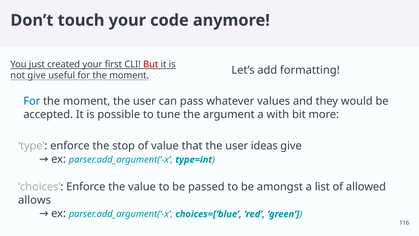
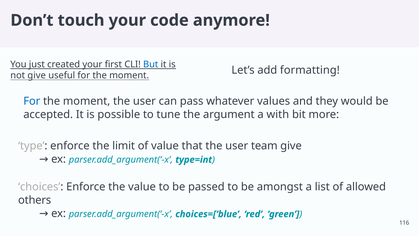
But colour: red -> blue
stop: stop -> limit
ideas: ideas -> team
allows: allows -> others
